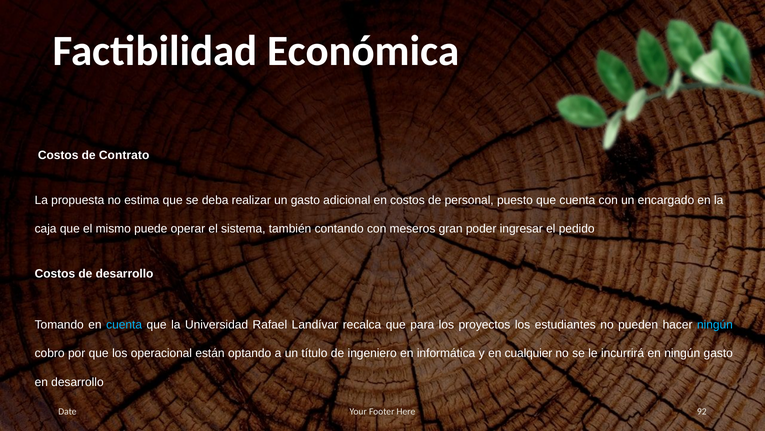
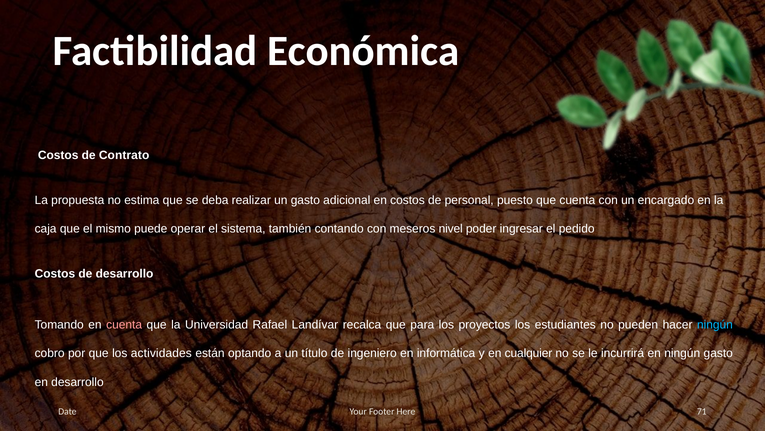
gran: gran -> nivel
cuenta at (124, 324) colour: light blue -> pink
operacional: operacional -> actividades
92: 92 -> 71
